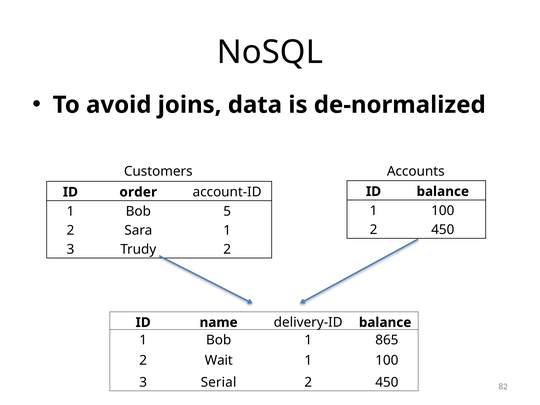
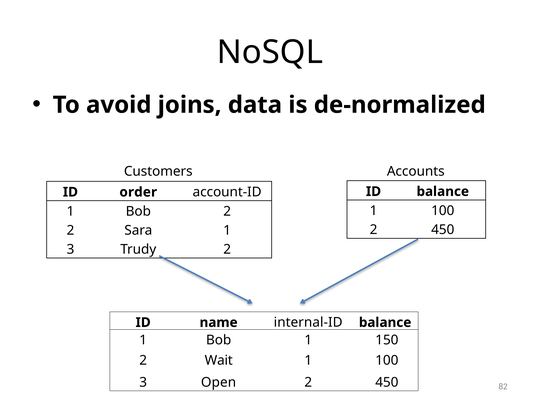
Bob 5: 5 -> 2
delivery-ID: delivery-ID -> internal-ID
865: 865 -> 150
Serial: Serial -> Open
